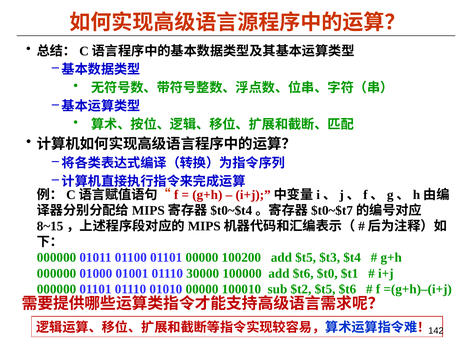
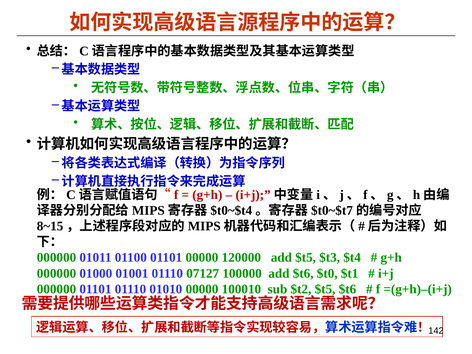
100200: 100200 -> 120000
30000: 30000 -> 07127
